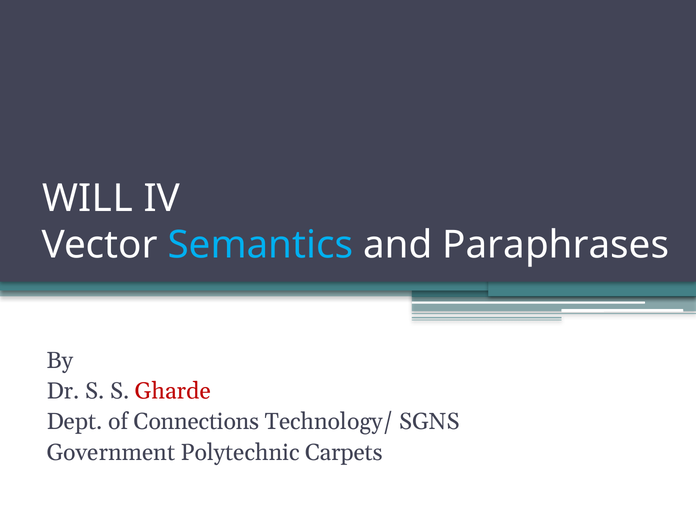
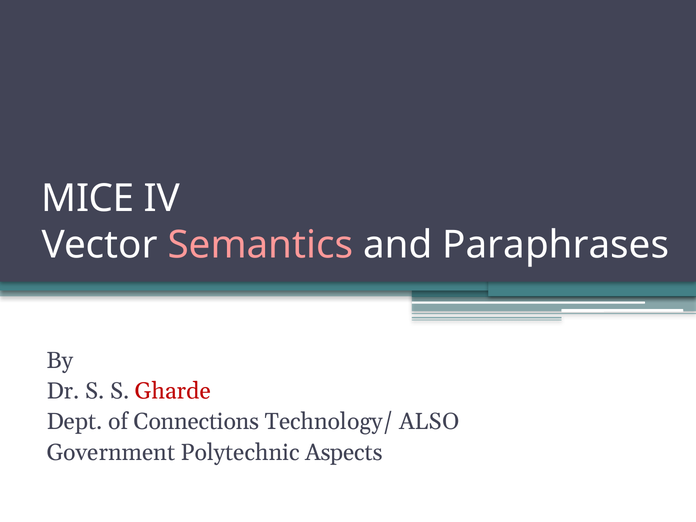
WILL: WILL -> MICE
Semantics colour: light blue -> pink
SGNS: SGNS -> ALSO
Carpets: Carpets -> Aspects
